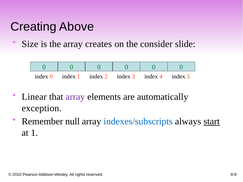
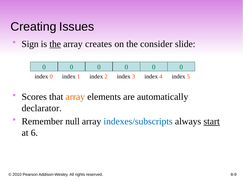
Above: Above -> Issues
Size: Size -> Sign
the at (55, 44) underline: none -> present
Linear: Linear -> Scores
array at (75, 97) colour: purple -> orange
exception: exception -> declarator
at 1: 1 -> 6
